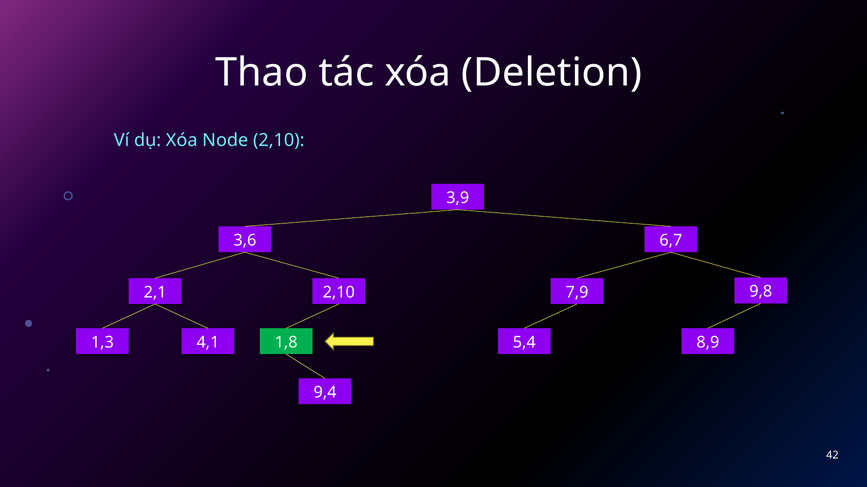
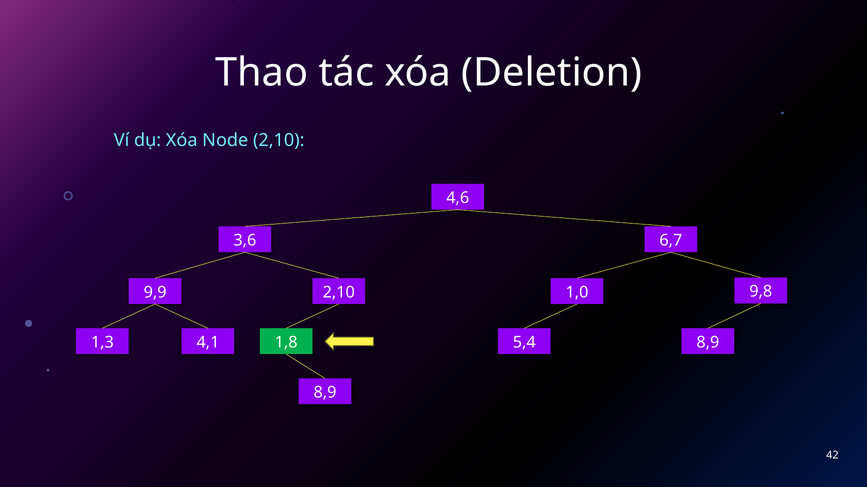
3,9: 3,9 -> 4,6
2,1: 2,1 -> 9,9
7,9: 7,9 -> 1,0
9,4 at (325, 393): 9,4 -> 8,9
